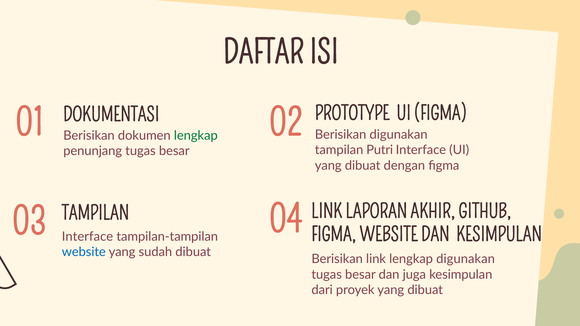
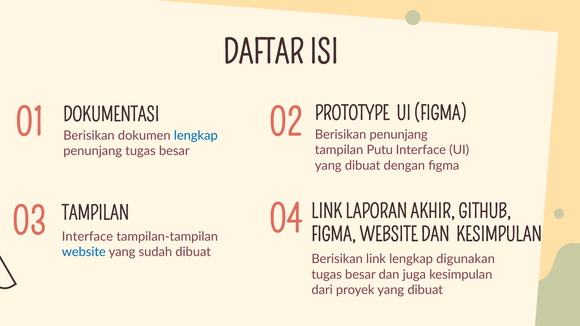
Berisikan digunakan: digunakan -> penunjang
lengkap at (196, 136) colour: green -> blue
Putri: Putri -> Putu
